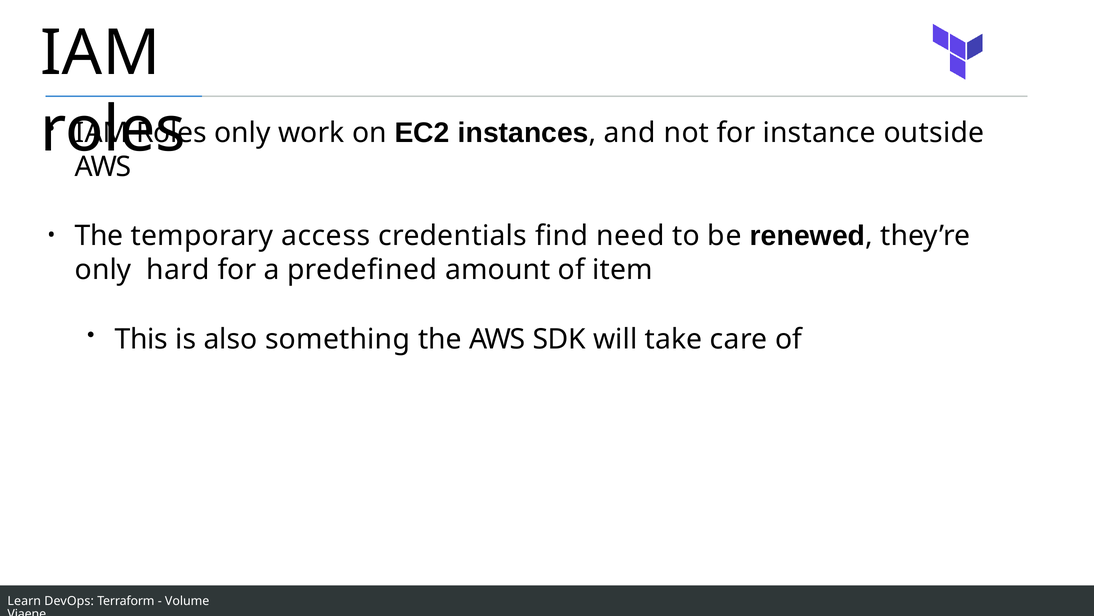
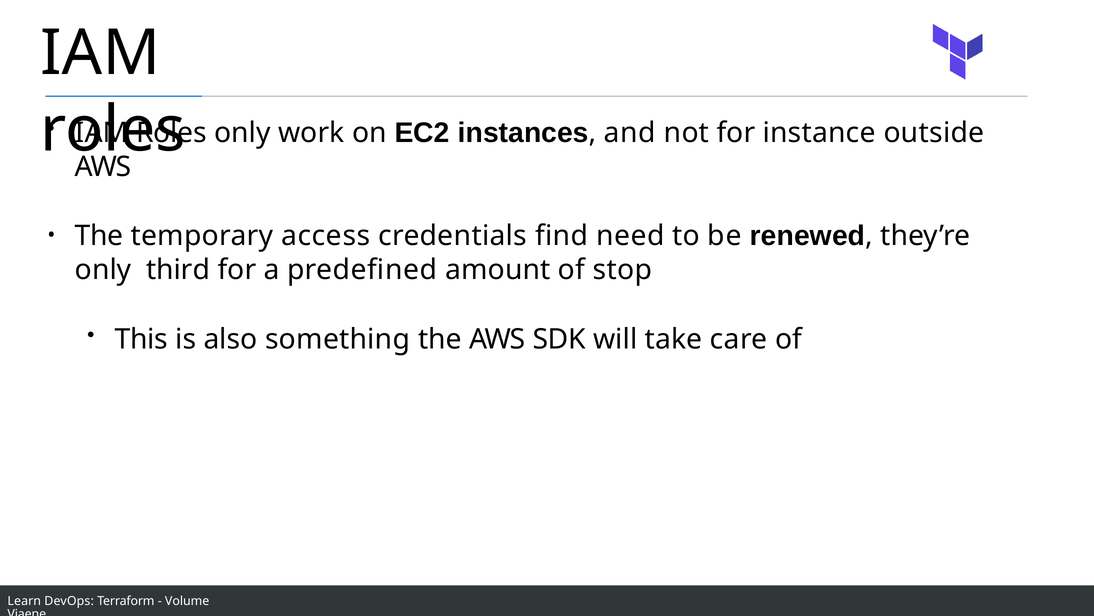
hard: hard -> third
item: item -> stop
